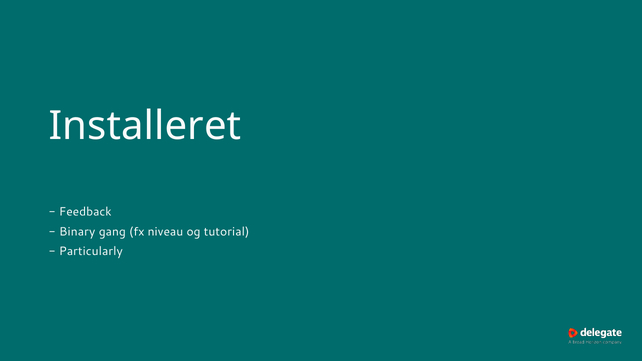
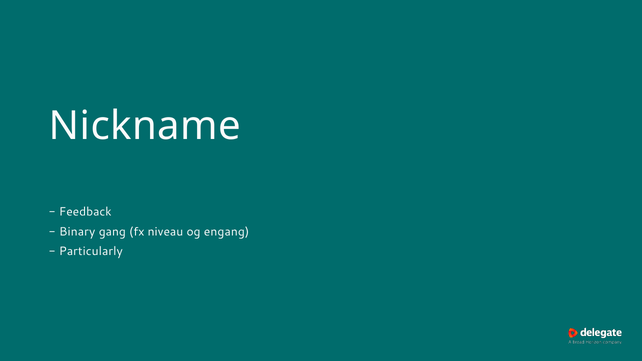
Installeret: Installeret -> Nickname
tutorial: tutorial -> engang
